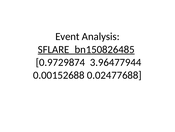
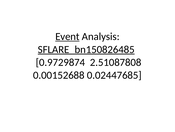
Event underline: none -> present
3.96477944: 3.96477944 -> 2.51087808
0.02477688: 0.02477688 -> 0.02447685
